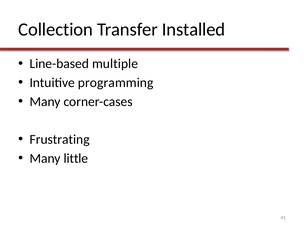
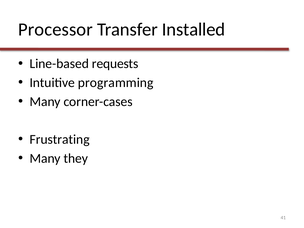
Collection: Collection -> Processor
multiple: multiple -> requests
little: little -> they
